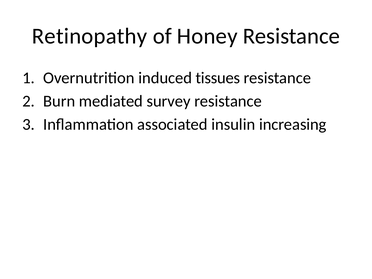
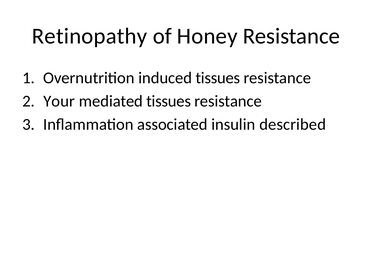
Burn: Burn -> Your
mediated survey: survey -> tissues
increasing: increasing -> described
